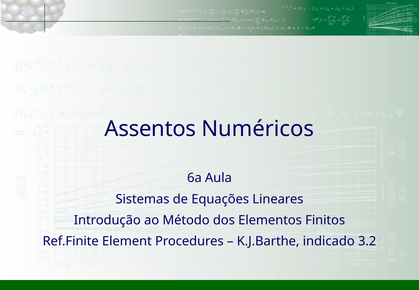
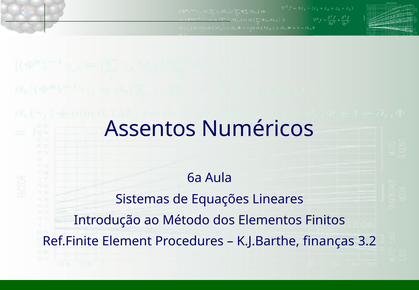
indicado: indicado -> finanças
